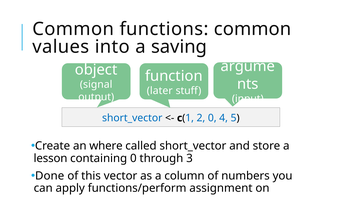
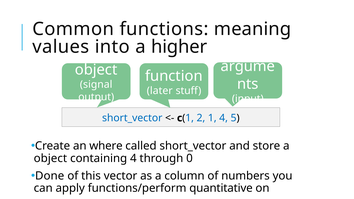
functions common: common -> meaning
saving: saving -> higher
2 0: 0 -> 1
lesson at (51, 158): lesson -> object
containing 0: 0 -> 4
3: 3 -> 0
assignment: assignment -> quantitative
